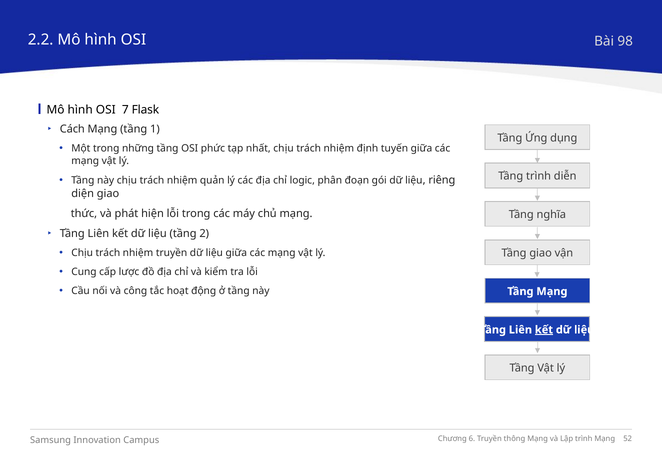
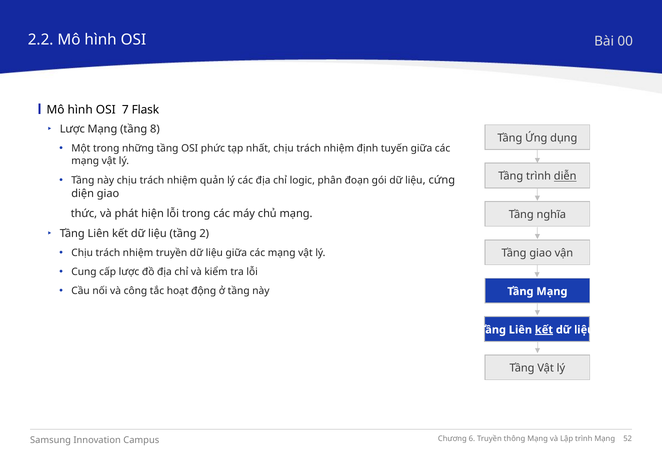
98: 98 -> 00
Cách at (72, 129): Cách -> Lược
1: 1 -> 8
diễn underline: none -> present
riêng: riêng -> cứng
